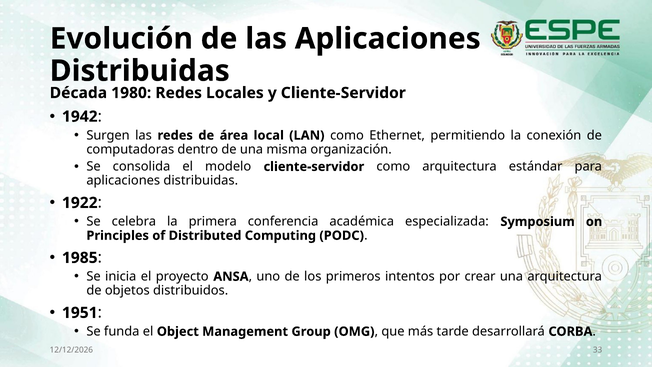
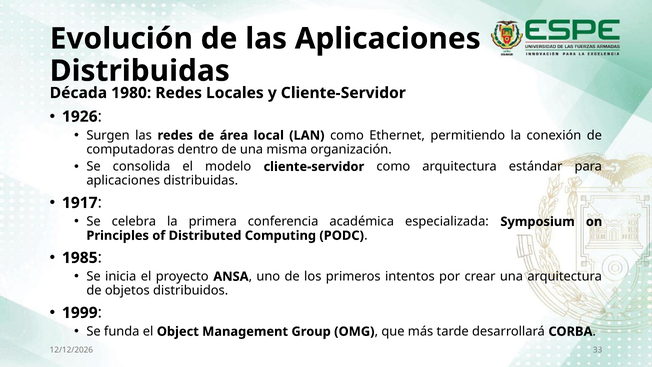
1942: 1942 -> 1926
1922: 1922 -> 1917
1951: 1951 -> 1999
